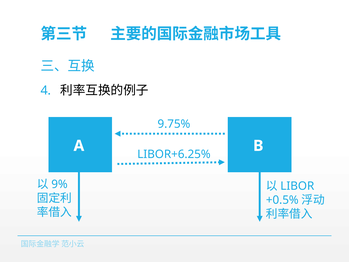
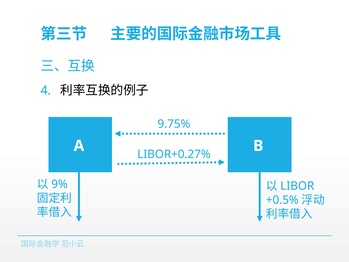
LIBOR+6.25%: LIBOR+6.25% -> LIBOR+0.27%
